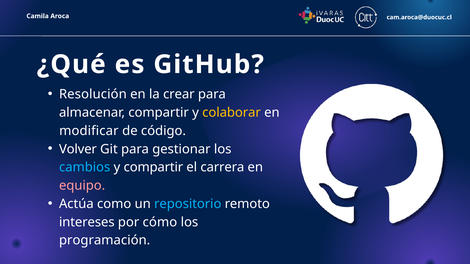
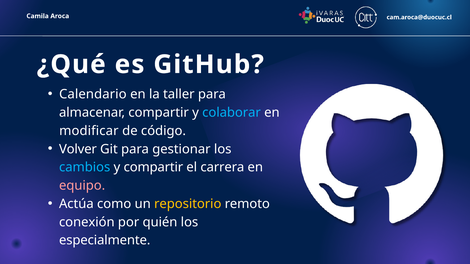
Resolución: Resolución -> Calendario
crear: crear -> taller
colaborar colour: yellow -> light blue
repositorio colour: light blue -> yellow
intereses: intereses -> conexión
cómo: cómo -> quién
programación: programación -> especialmente
